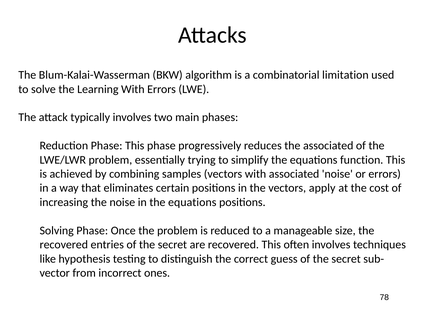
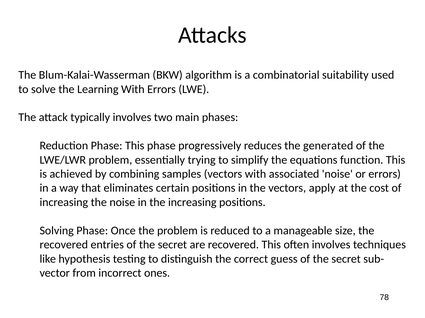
limitation: limitation -> suitability
the associated: associated -> generated
in the equations: equations -> increasing
